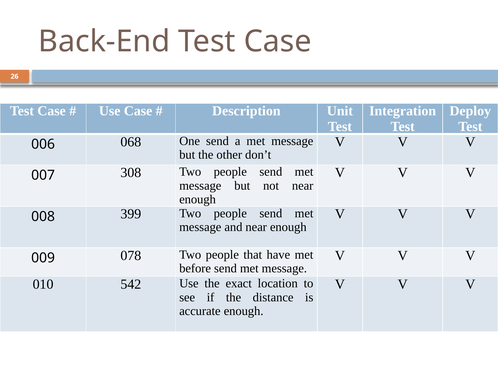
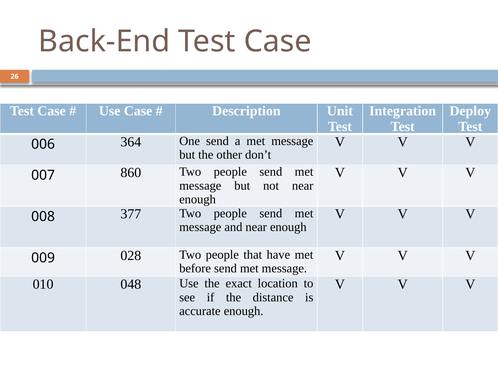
068: 068 -> 364
308: 308 -> 860
399: 399 -> 377
078: 078 -> 028
542: 542 -> 048
